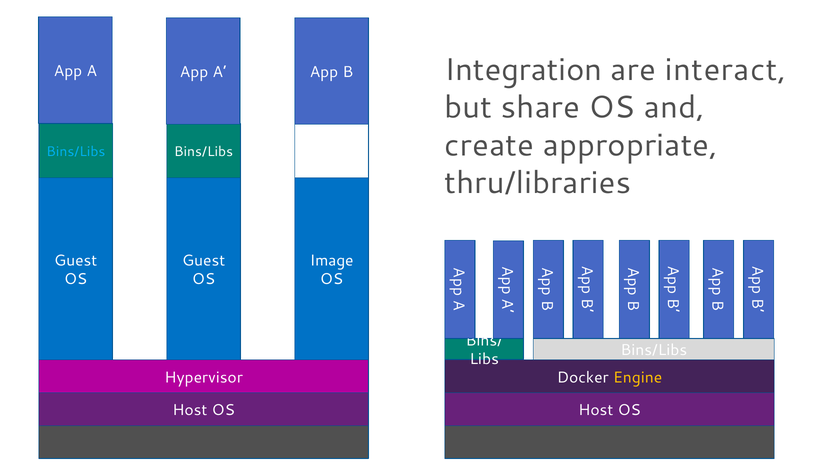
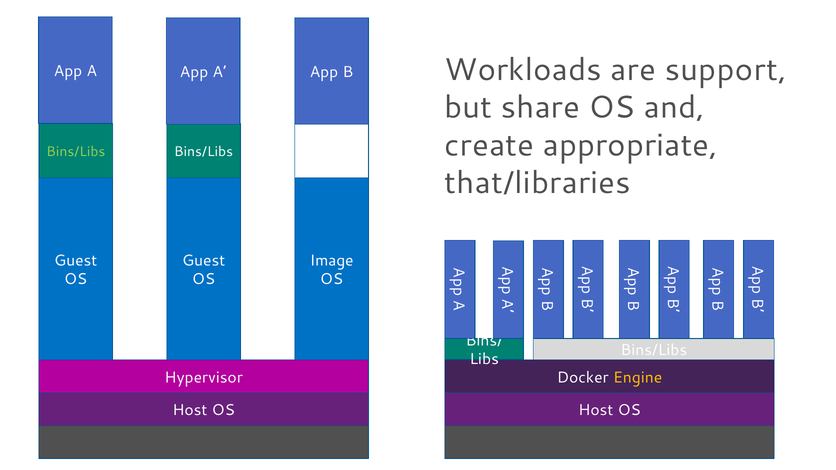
Integration: Integration -> Workloads
interact: interact -> support
Bins/Libs at (76, 152) colour: light blue -> light green
thru/libraries: thru/libraries -> that/libraries
